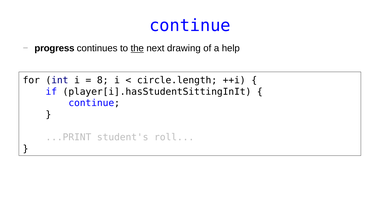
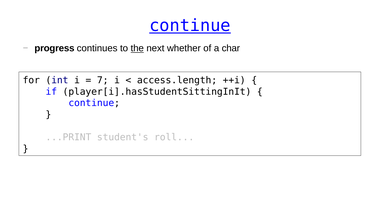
continue at (190, 26) underline: none -> present
drawing: drawing -> whether
help: help -> char
8: 8 -> 7
circle.length: circle.length -> access.length
